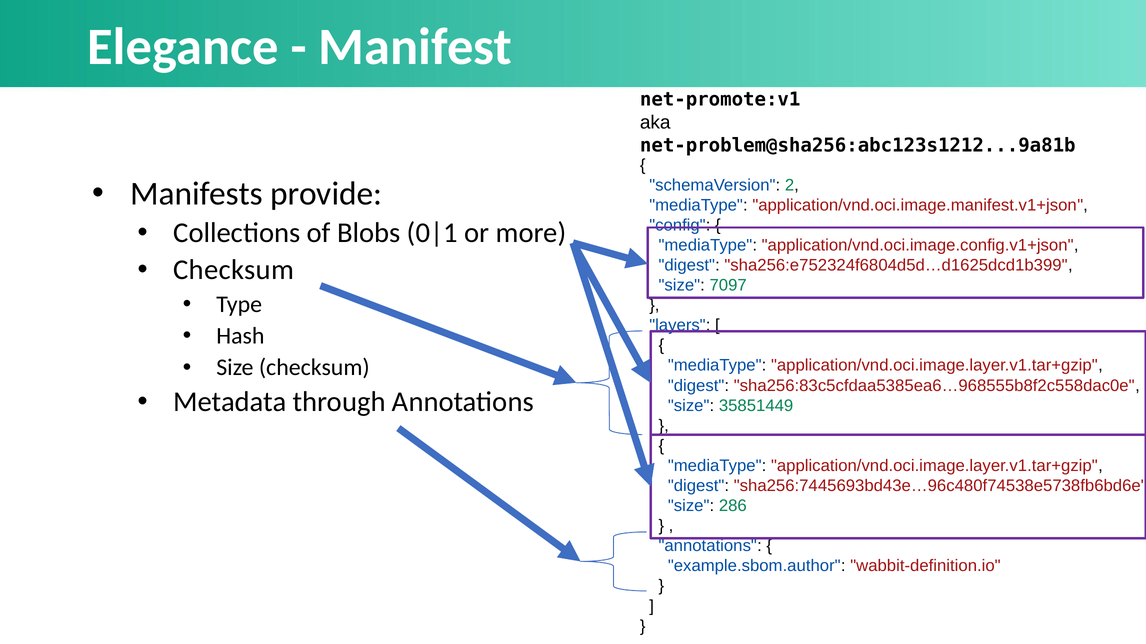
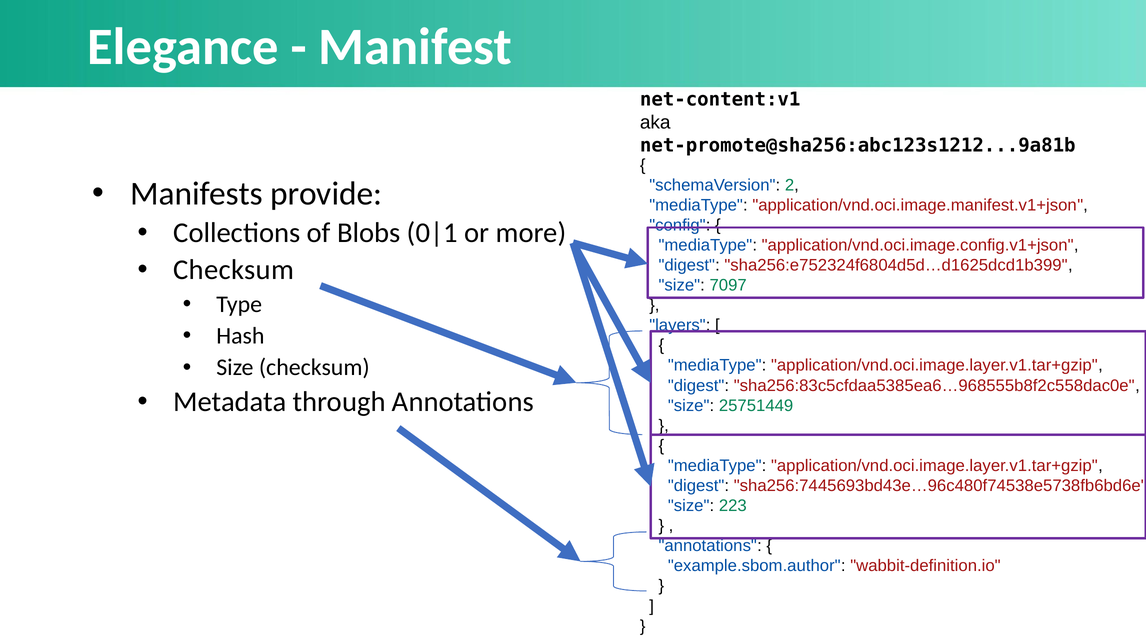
net-promote:v1: net-promote:v1 -> net-content:v1
net-problem@sha256:abc123s1212...9a81b: net-problem@sha256:abc123s1212...9a81b -> net-promote@sha256:abc123s1212...9a81b
35851449: 35851449 -> 25751449
286: 286 -> 223
